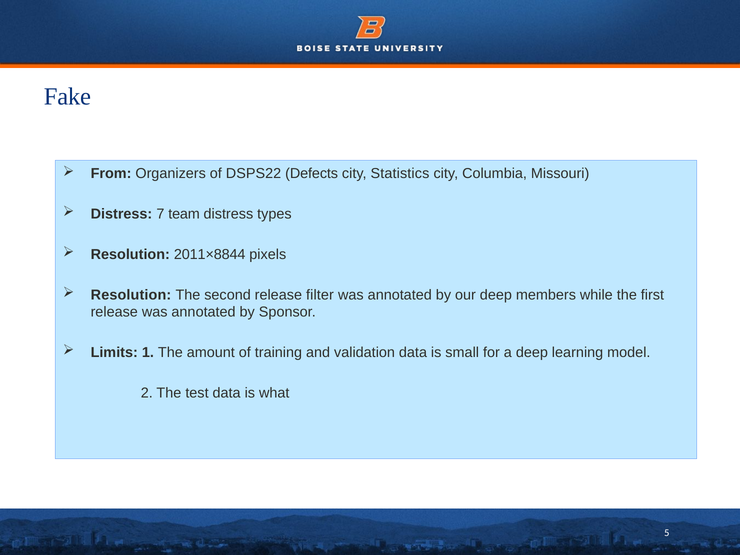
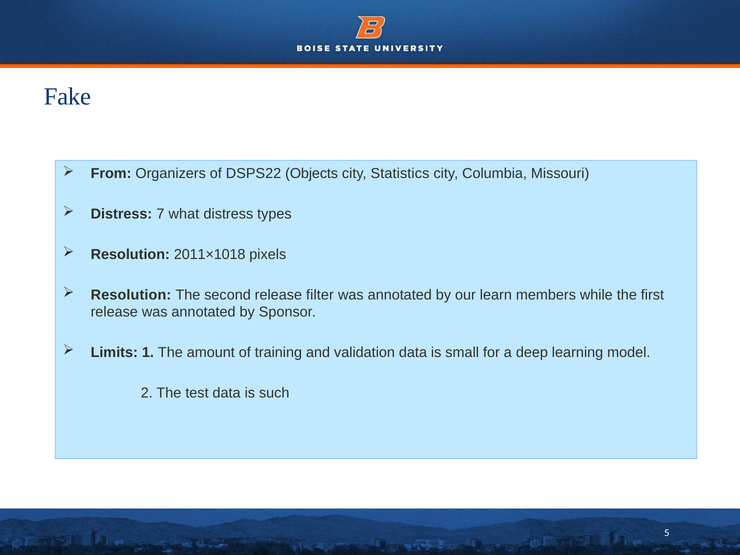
Defects: Defects -> Objects
team: team -> what
2011×8844: 2011×8844 -> 2011×1018
our deep: deep -> learn
what: what -> such
